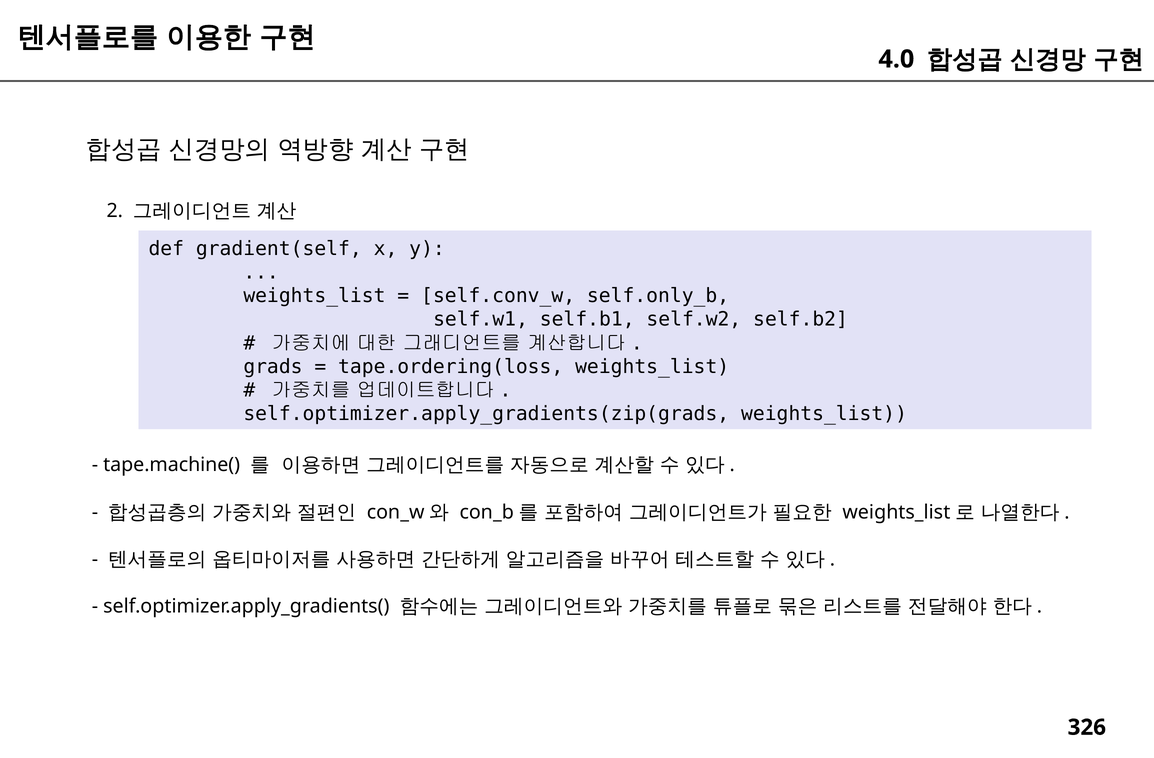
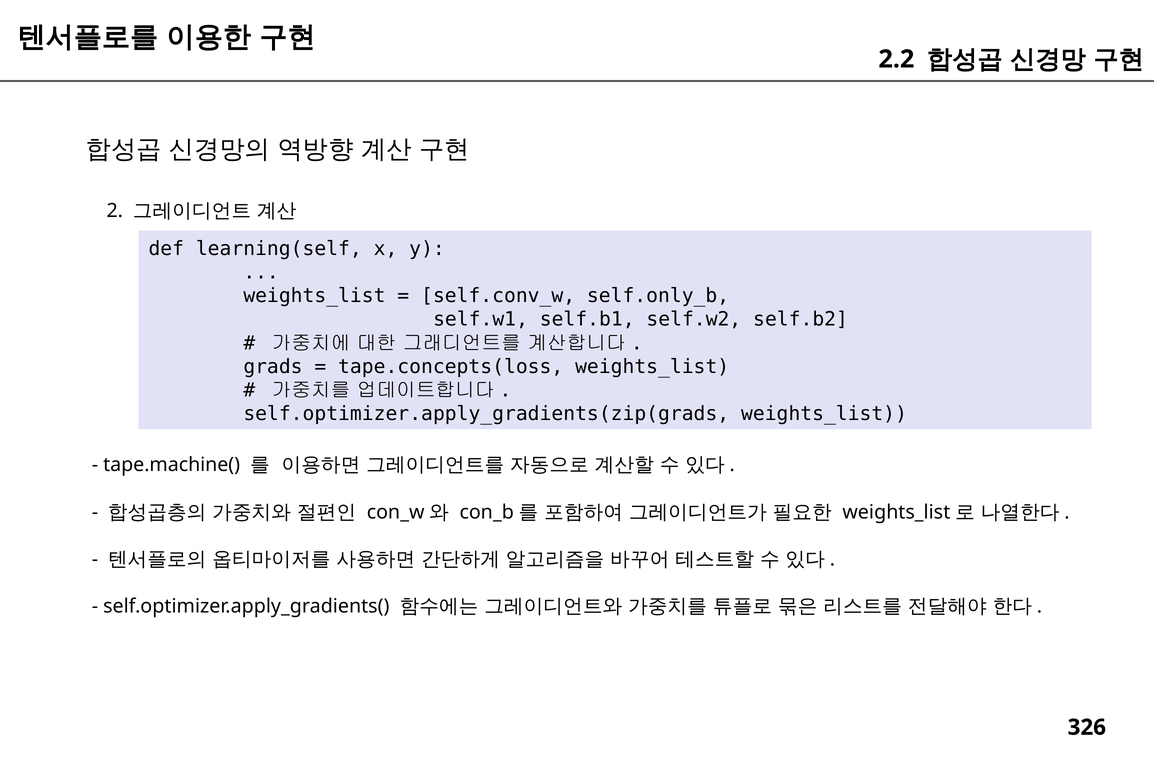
4.0: 4.0 -> 2.2
gradient(self: gradient(self -> learning(self
tape.ordering(loss: tape.ordering(loss -> tape.concepts(loss
